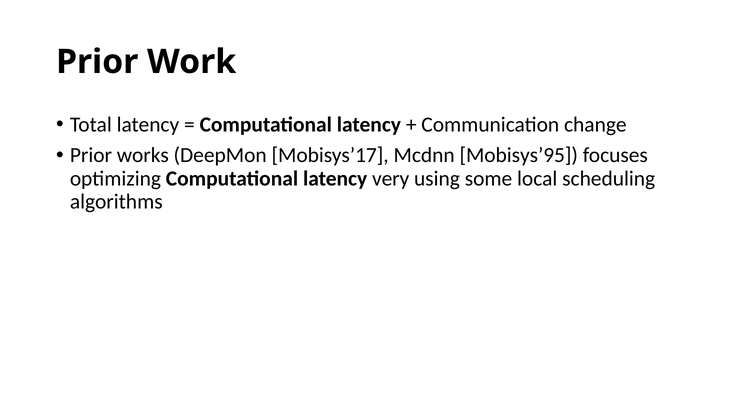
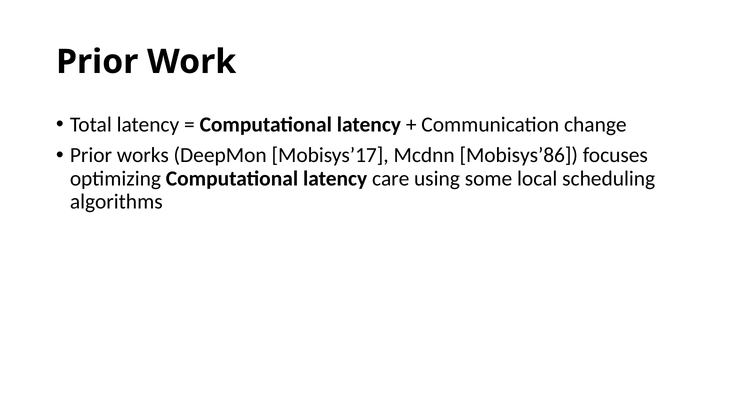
Mobisys’95: Mobisys’95 -> Mobisys’86
very: very -> care
